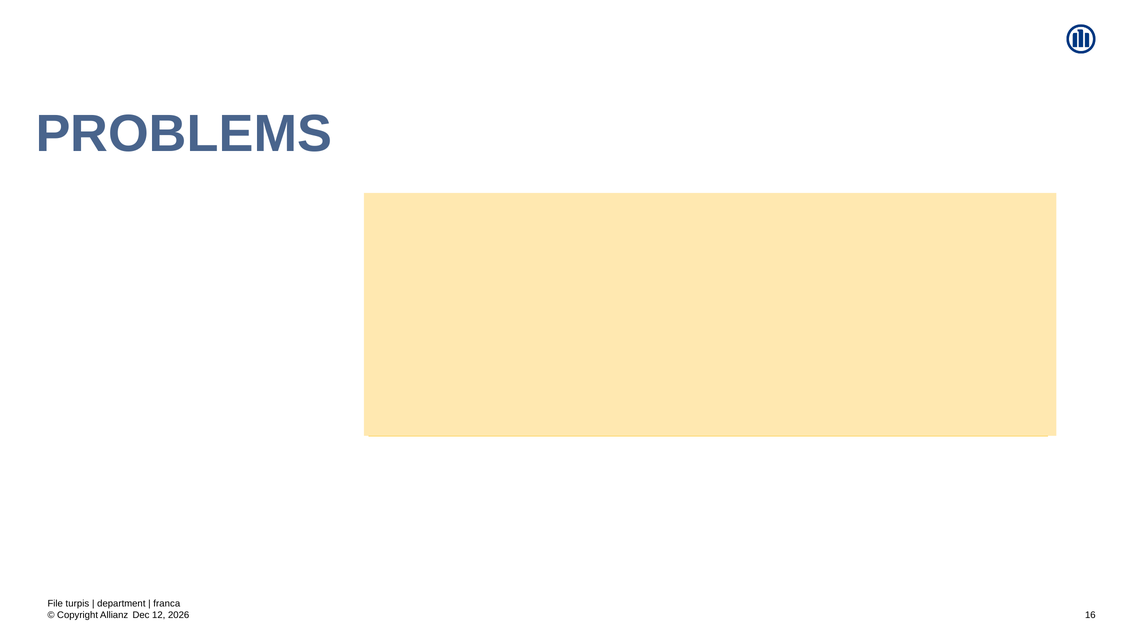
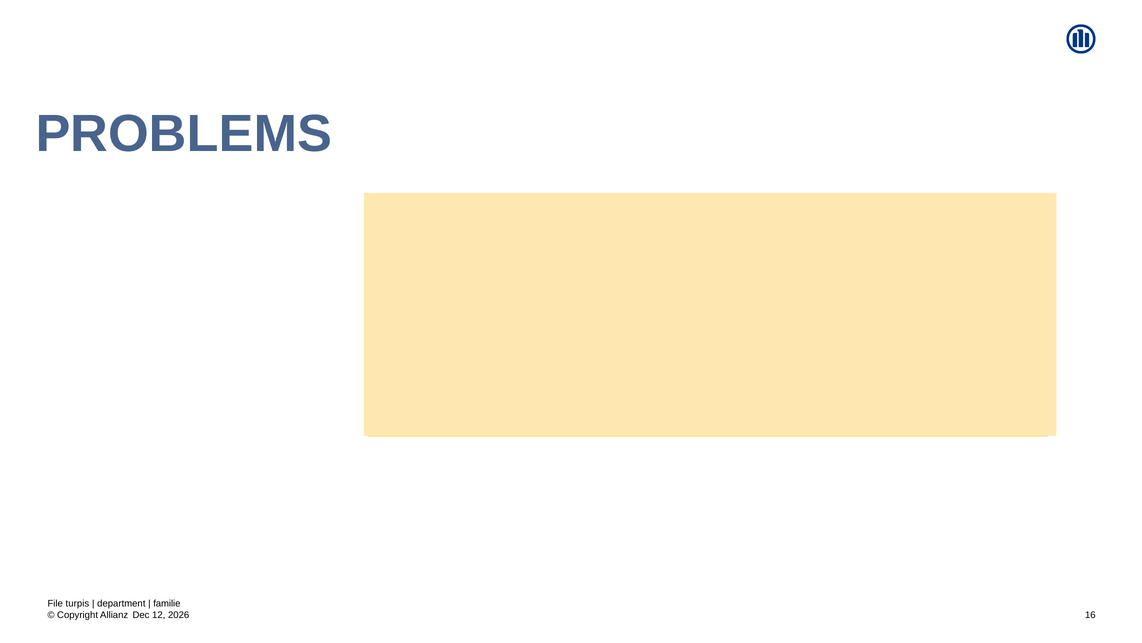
franca: franca -> familie
